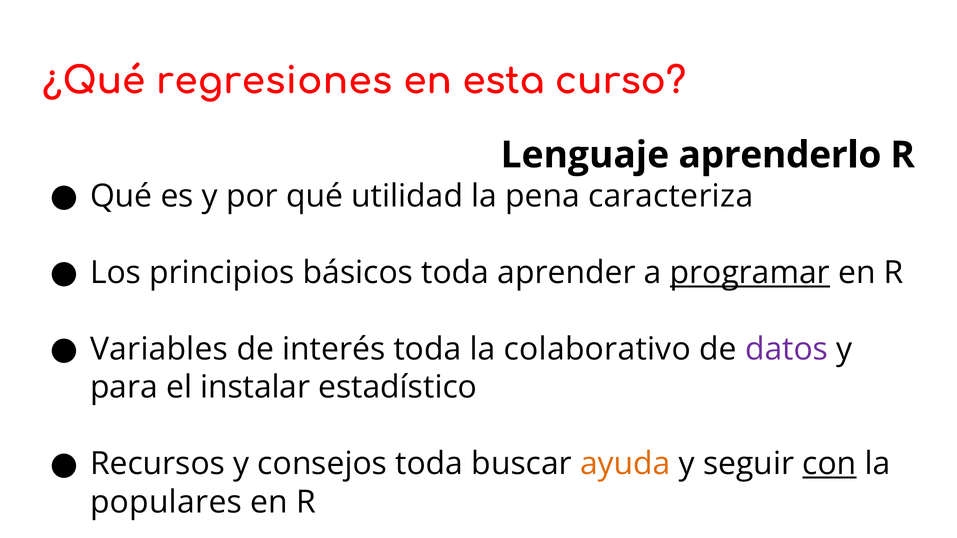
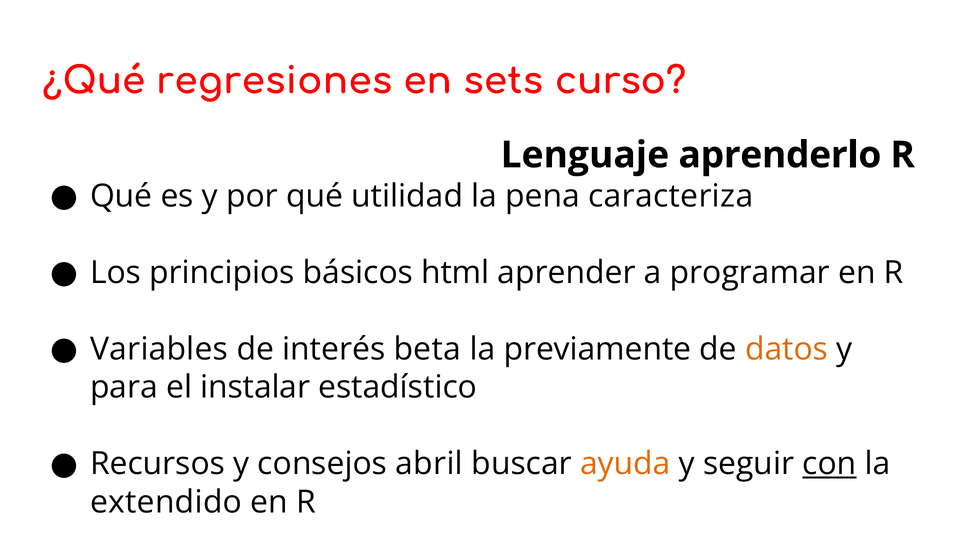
esta: esta -> sets
básicos toda: toda -> html
programar underline: present -> none
interés toda: toda -> beta
colaborativo: colaborativo -> previamente
datos colour: purple -> orange
consejos toda: toda -> abril
populares: populares -> extendido
